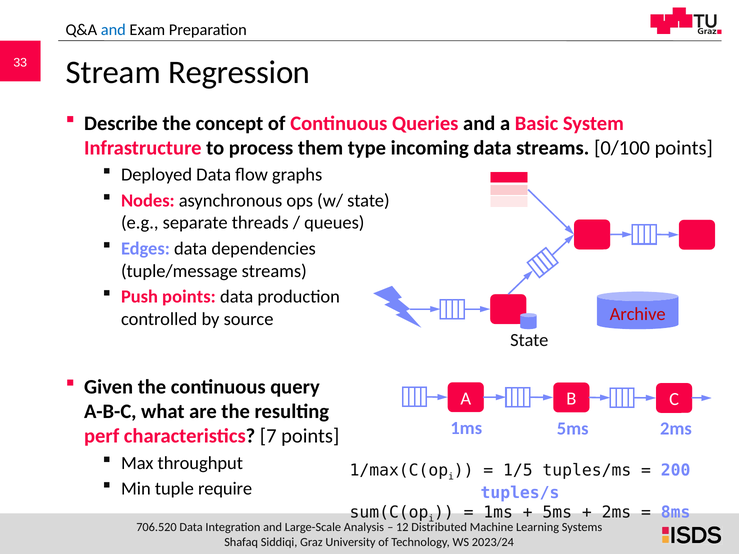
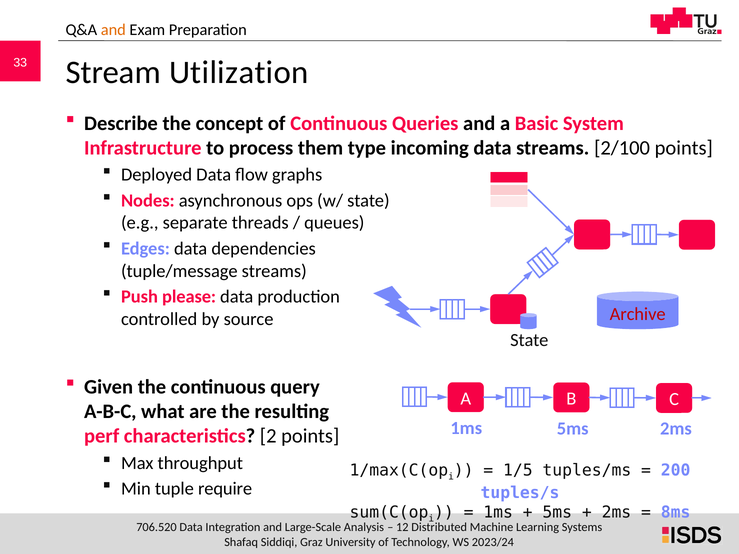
and at (113, 30) colour: blue -> orange
Regression: Regression -> Utilization
0/100: 0/100 -> 2/100
Push points: points -> please
7: 7 -> 2
